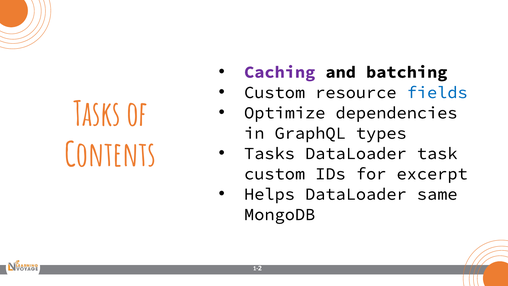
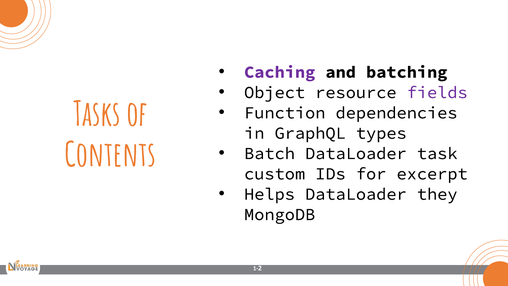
Custom at (275, 92): Custom -> Object
fields colour: blue -> purple
Optimize: Optimize -> Function
Tasks at (270, 153): Tasks -> Batch
same: same -> they
